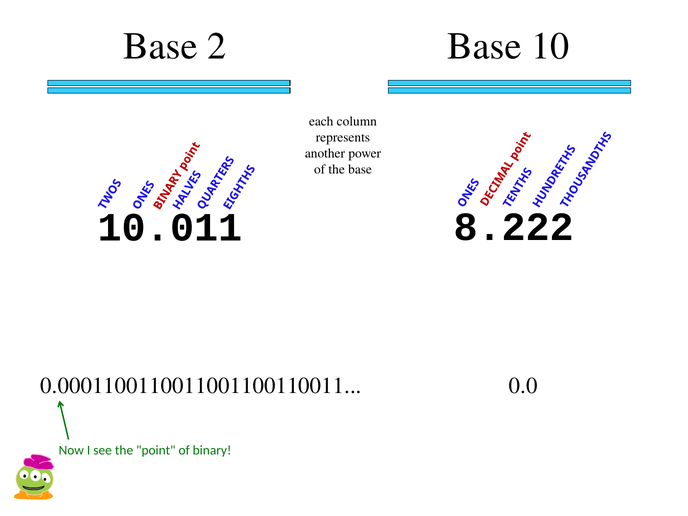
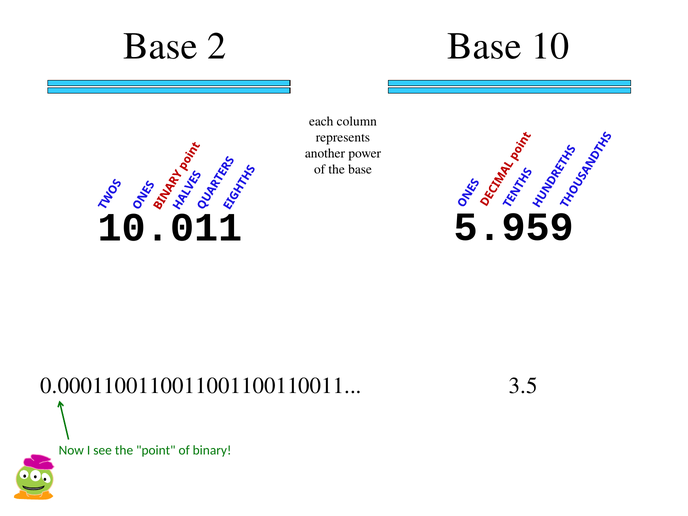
8.222: 8.222 -> 5.959
0.0: 0.0 -> 3.5
